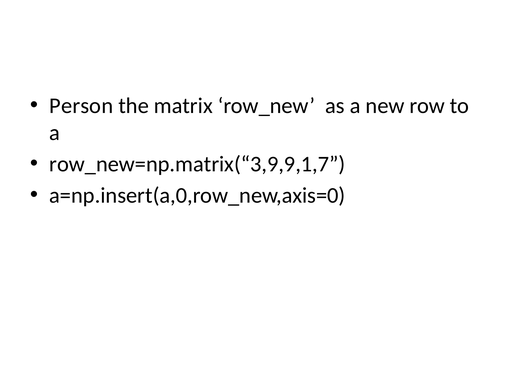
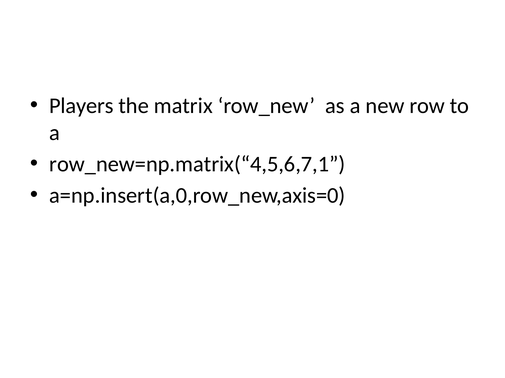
Person: Person -> Players
row_new=np.matrix(“3,9,9,1,7: row_new=np.matrix(“3,9,9,1,7 -> row_new=np.matrix(“4,5,6,7,1
